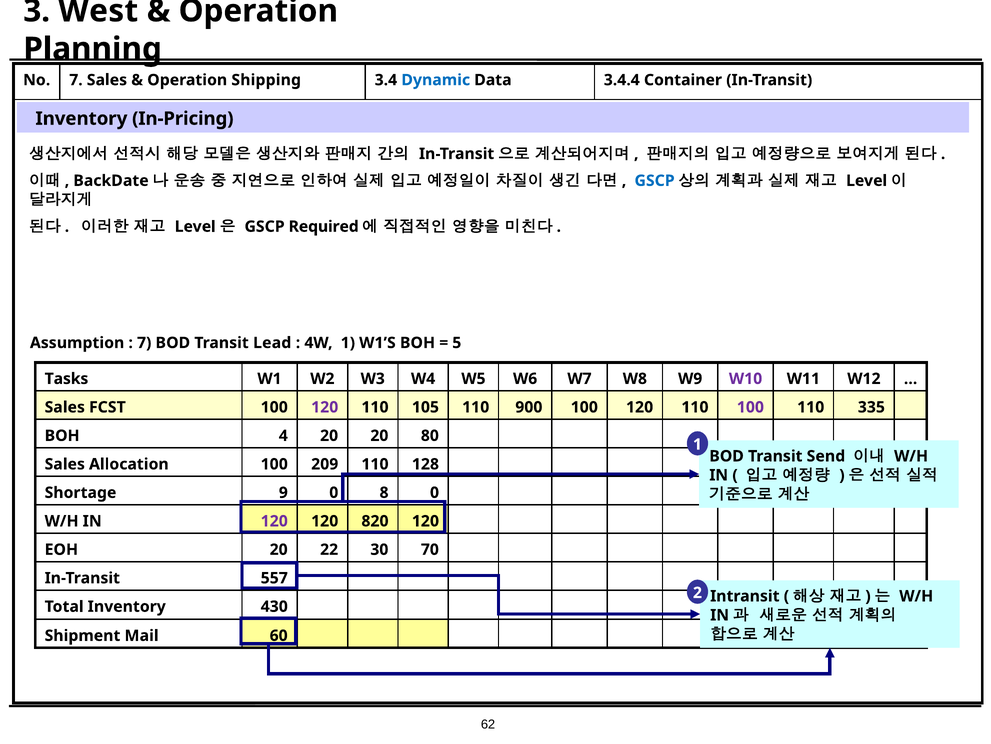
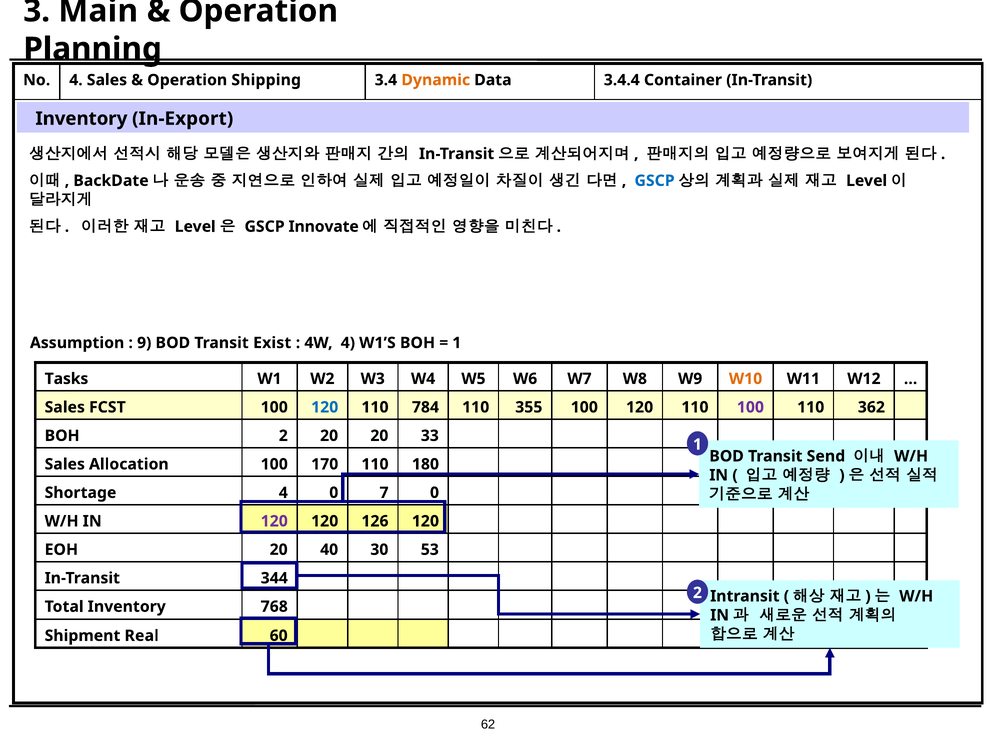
West: West -> Main
No 7: 7 -> 4
Dynamic colour: blue -> orange
In-Pricing: In-Pricing -> In-Export
Required: Required -> Innovate
7 at (144, 343): 7 -> 9
Lead: Lead -> Exist
4W 1: 1 -> 4
5 at (457, 343): 5 -> 1
W10 colour: purple -> orange
120 at (325, 407) colour: purple -> blue
105: 105 -> 784
900: 900 -> 355
335: 335 -> 362
BOH 4: 4 -> 2
80: 80 -> 33
209: 209 -> 170
128: 128 -> 180
Shortage 9: 9 -> 4
8: 8 -> 7
820: 820 -> 126
22: 22 -> 40
70: 70 -> 53
557: 557 -> 344
430: 430 -> 768
Mail: Mail -> Real
